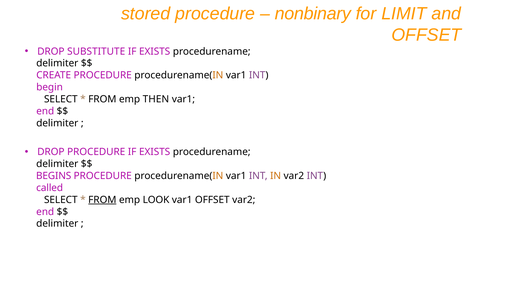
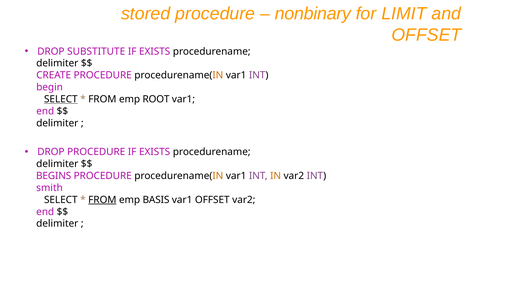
SELECT at (61, 99) underline: none -> present
THEN: THEN -> ROOT
called: called -> smith
LOOK: LOOK -> BASIS
